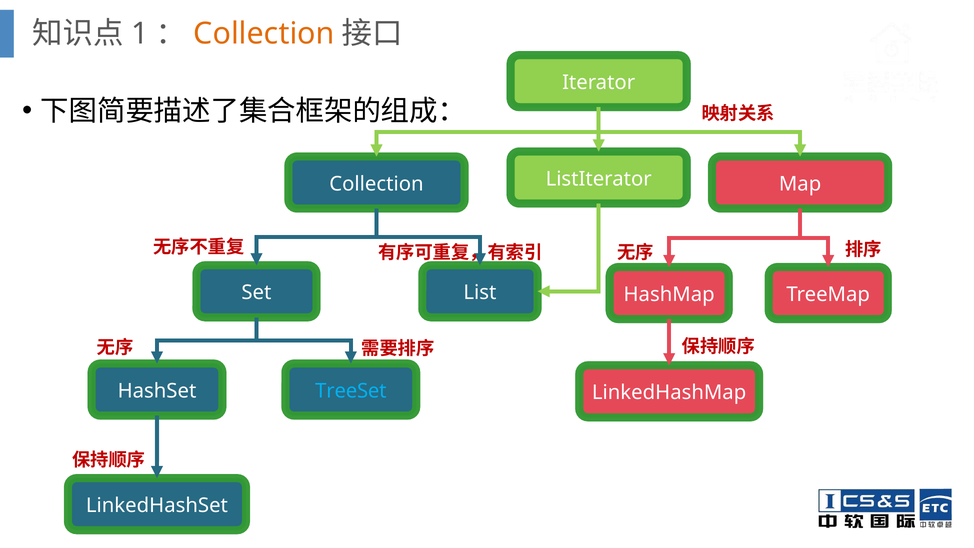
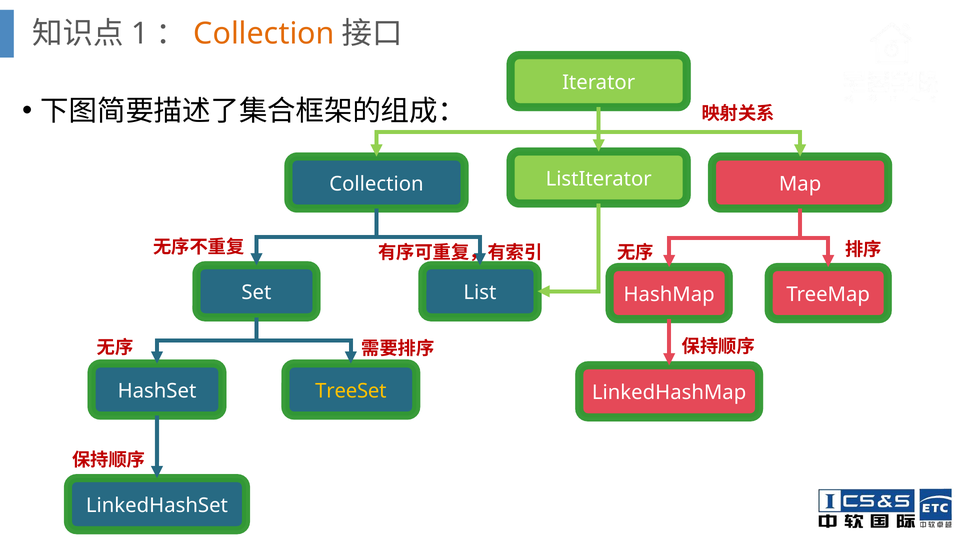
TreeSet colour: light blue -> yellow
